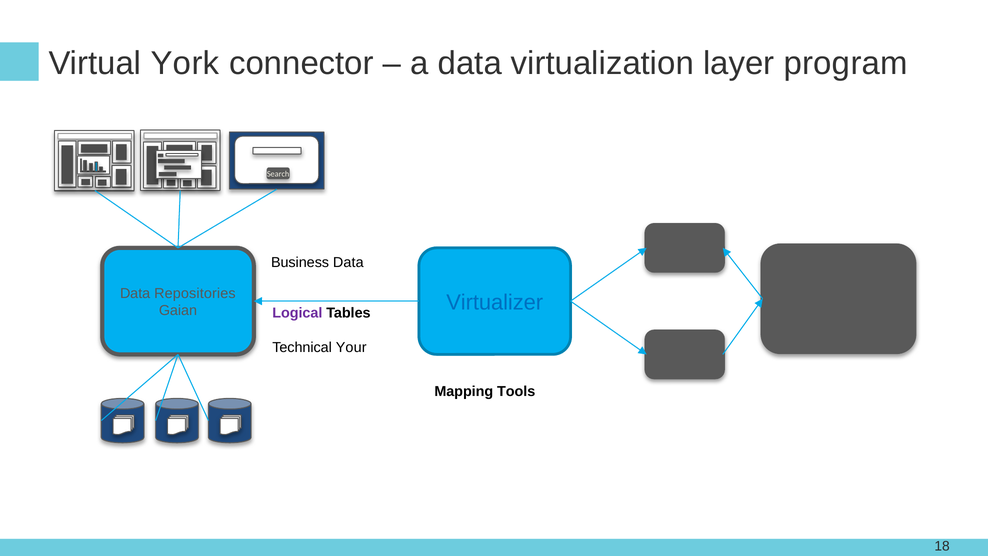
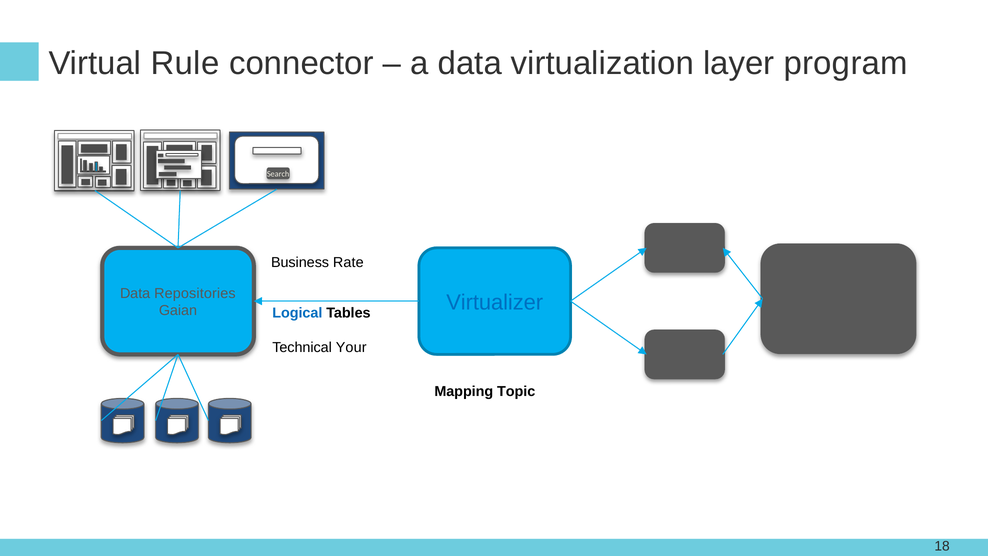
York: York -> Rule
Business Data: Data -> Rate
Logical colour: purple -> blue
Mapping Tools: Tools -> Topic
